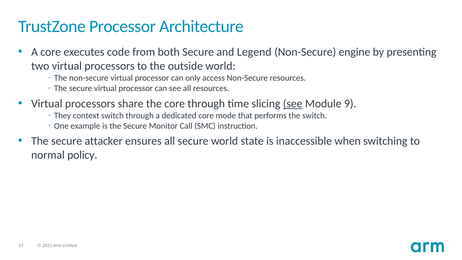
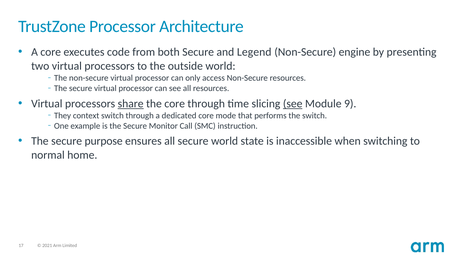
share underline: none -> present
attacker: attacker -> purpose
policy: policy -> home
